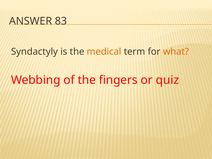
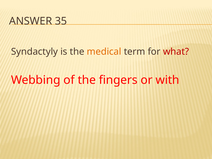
83: 83 -> 35
what colour: orange -> red
quiz: quiz -> with
